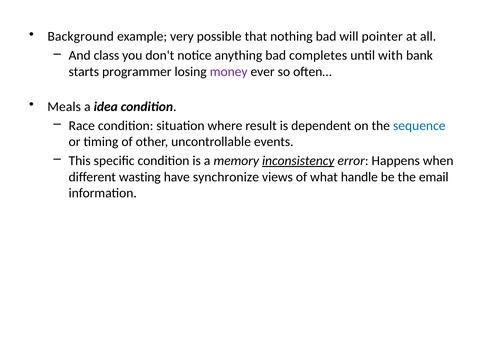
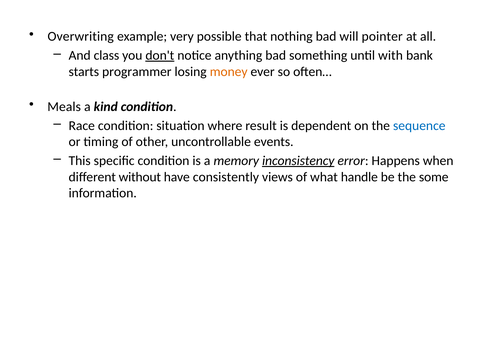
Background: Background -> Overwriting
don't underline: none -> present
completes: completes -> something
money colour: purple -> orange
idea: idea -> kind
wasting: wasting -> without
synchronize: synchronize -> consistently
email: email -> some
